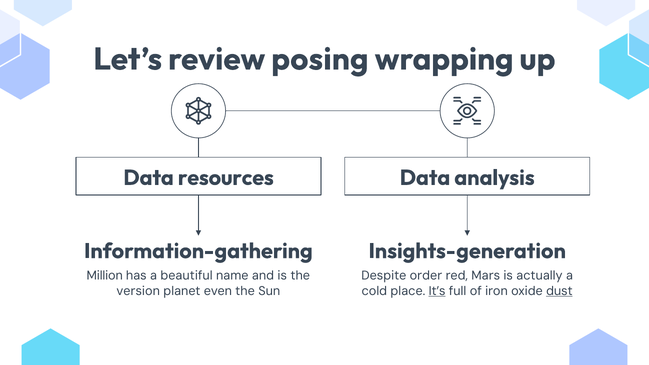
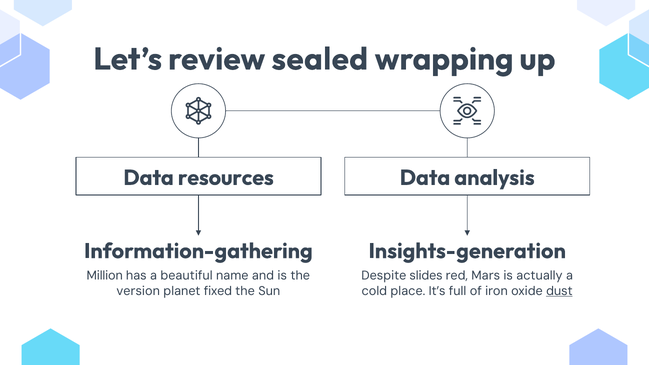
posing: posing -> sealed
order: order -> slides
even: even -> fixed
It’s underline: present -> none
